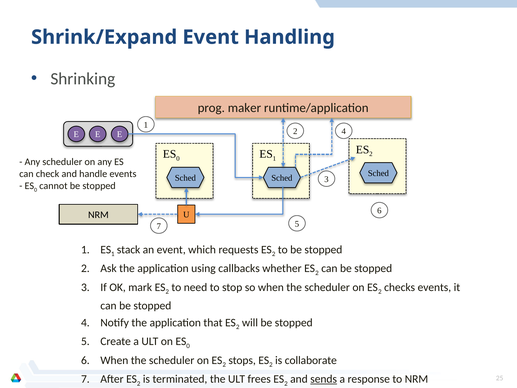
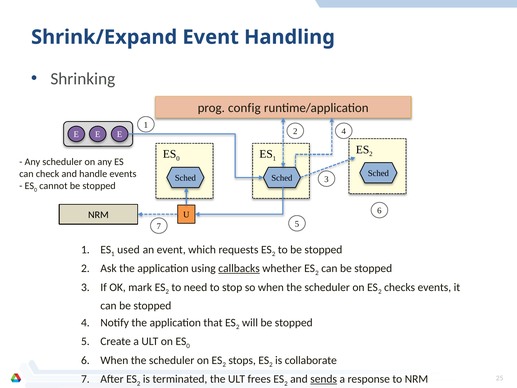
maker: maker -> config
stack: stack -> used
callbacks underline: none -> present
